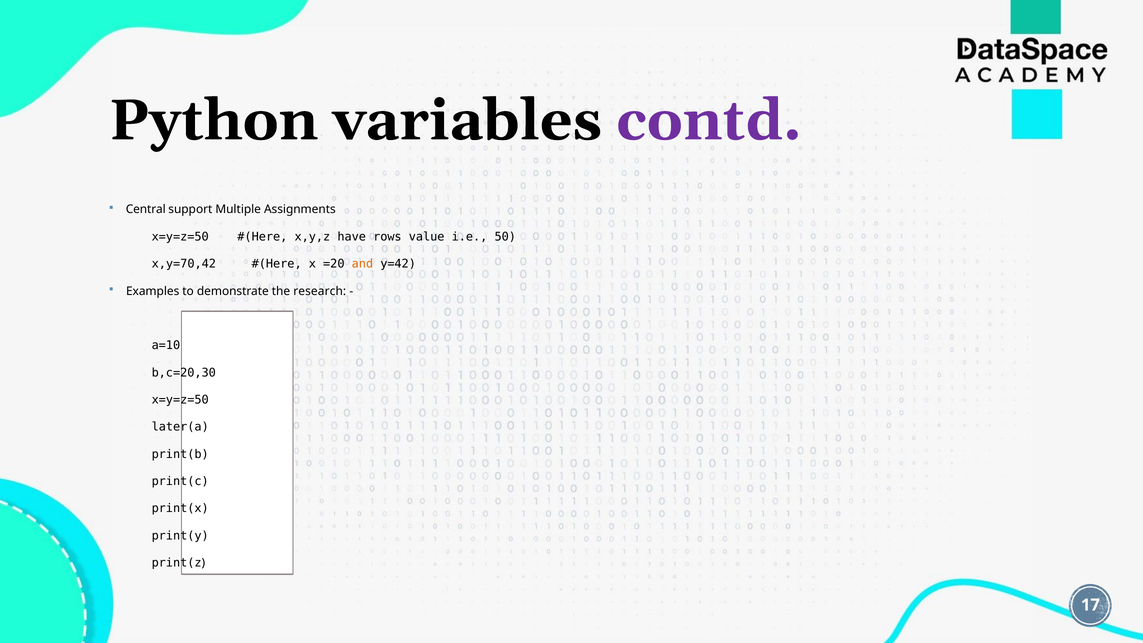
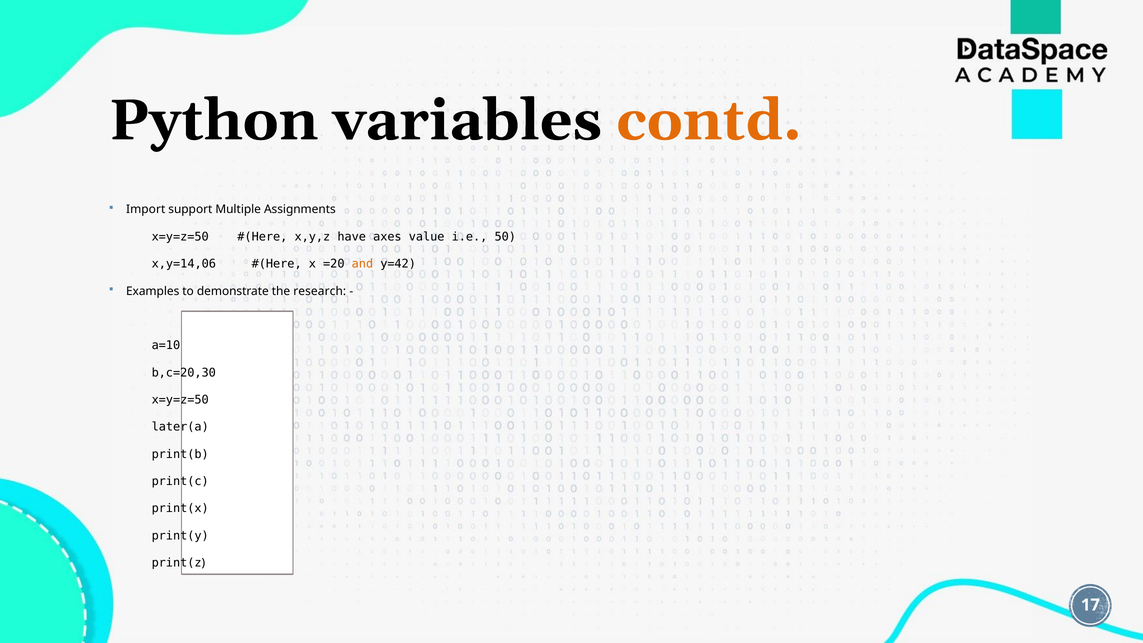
contd colour: purple -> orange
Central: Central -> Import
rows: rows -> axes
x,y=70,42: x,y=70,42 -> x,y=14,06
